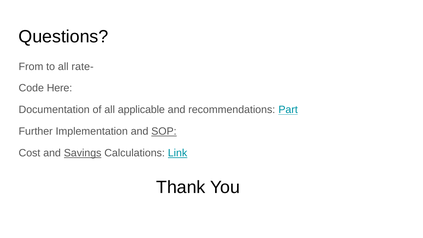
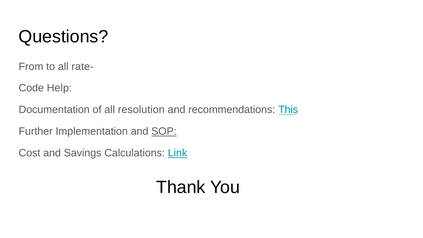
Here: Here -> Help
applicable: applicable -> resolution
Part: Part -> This
Savings underline: present -> none
